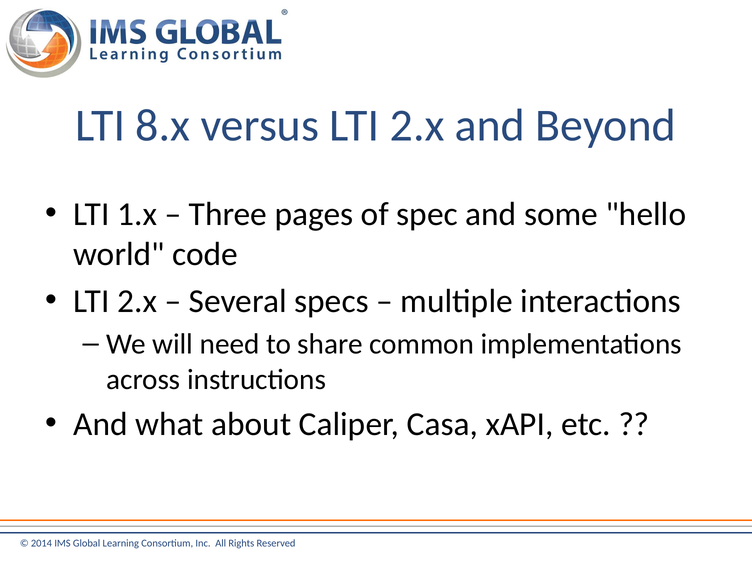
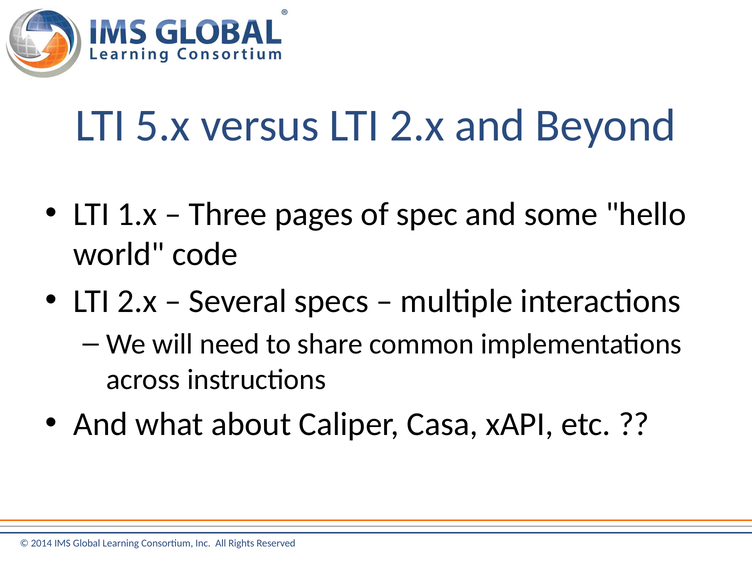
8.x: 8.x -> 5.x
